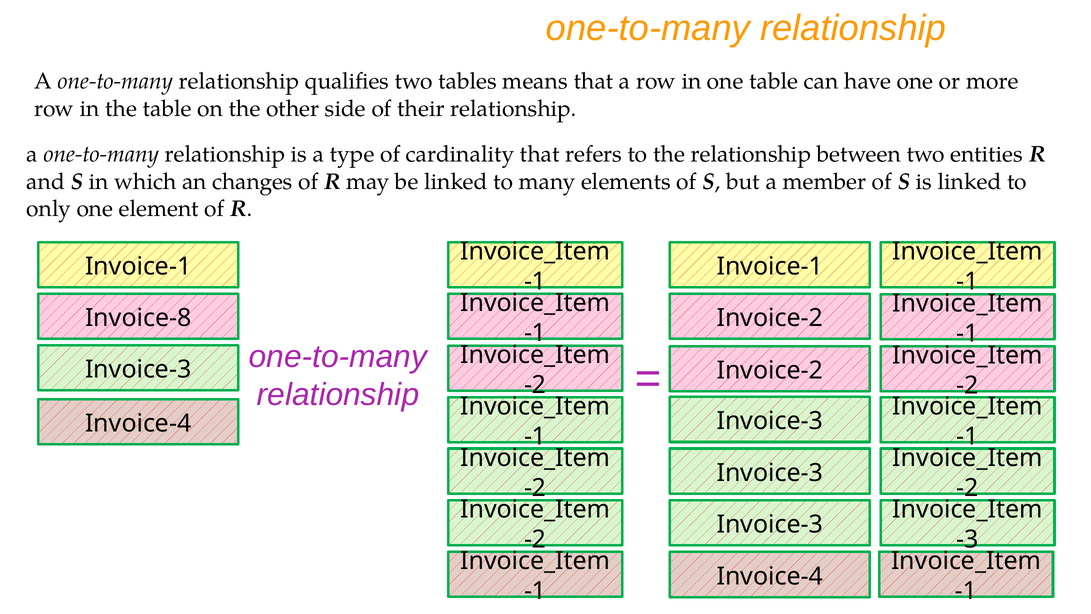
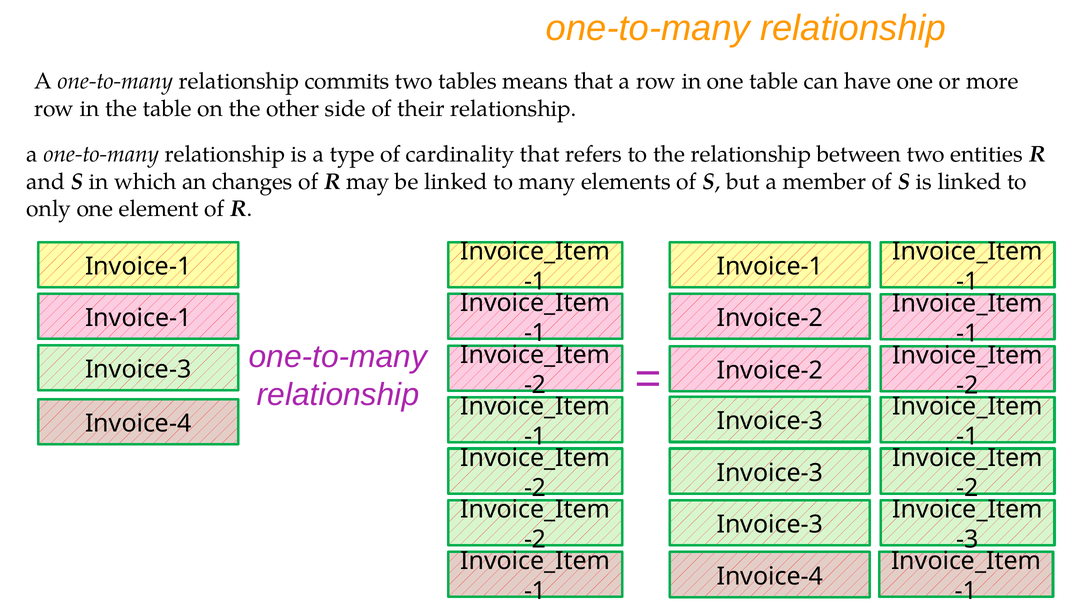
qualifies: qualifies -> commits
Invoice-8 at (138, 318): Invoice-8 -> Invoice-1
